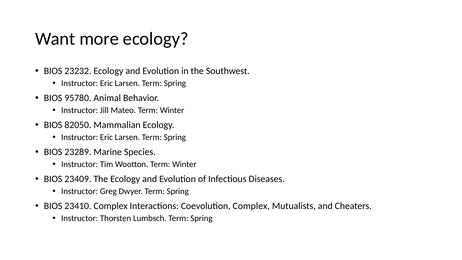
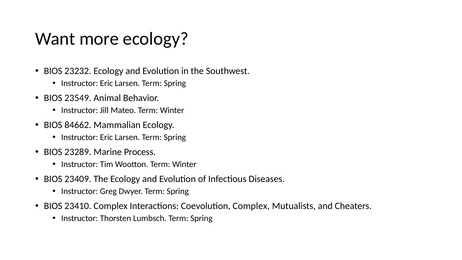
95780: 95780 -> 23549
82050: 82050 -> 84662
Species: Species -> Process
